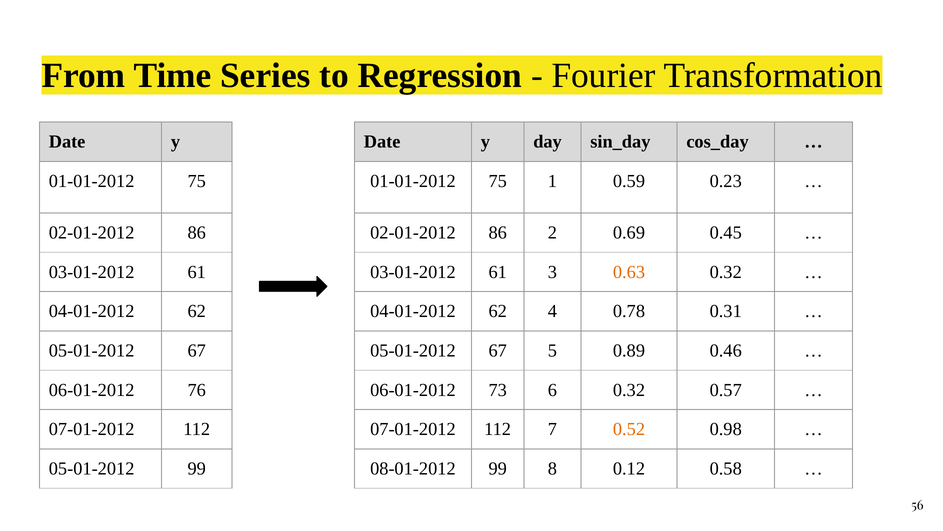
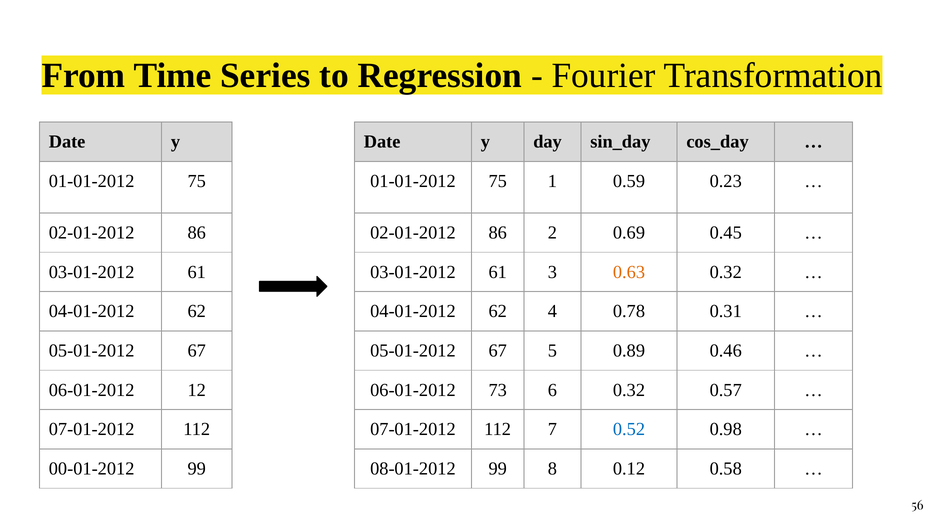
76: 76 -> 12
0.52 colour: orange -> blue
05-01-2012 at (92, 468): 05-01-2012 -> 00-01-2012
